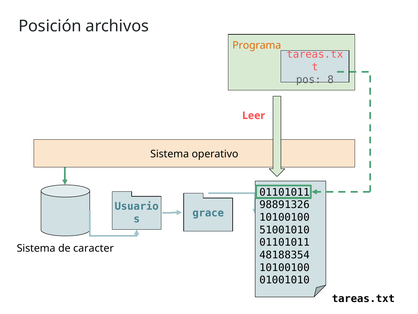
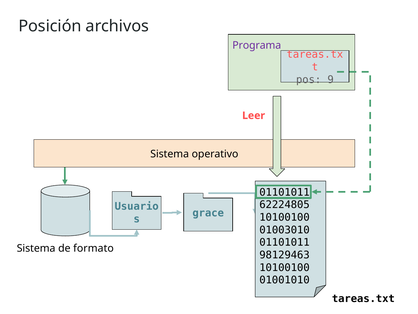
Programa colour: orange -> purple
8: 8 -> 9
98891326: 98891326 -> 62224805
51001010: 51001010 -> 01003010
caracter: caracter -> formato
48188354: 48188354 -> 98129463
